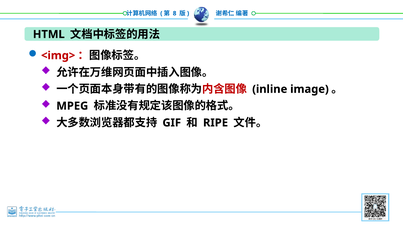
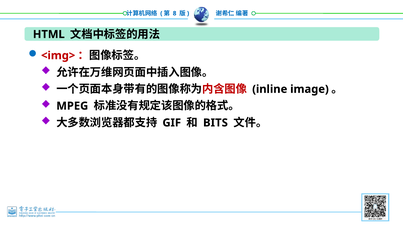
RIPE: RIPE -> BITS
